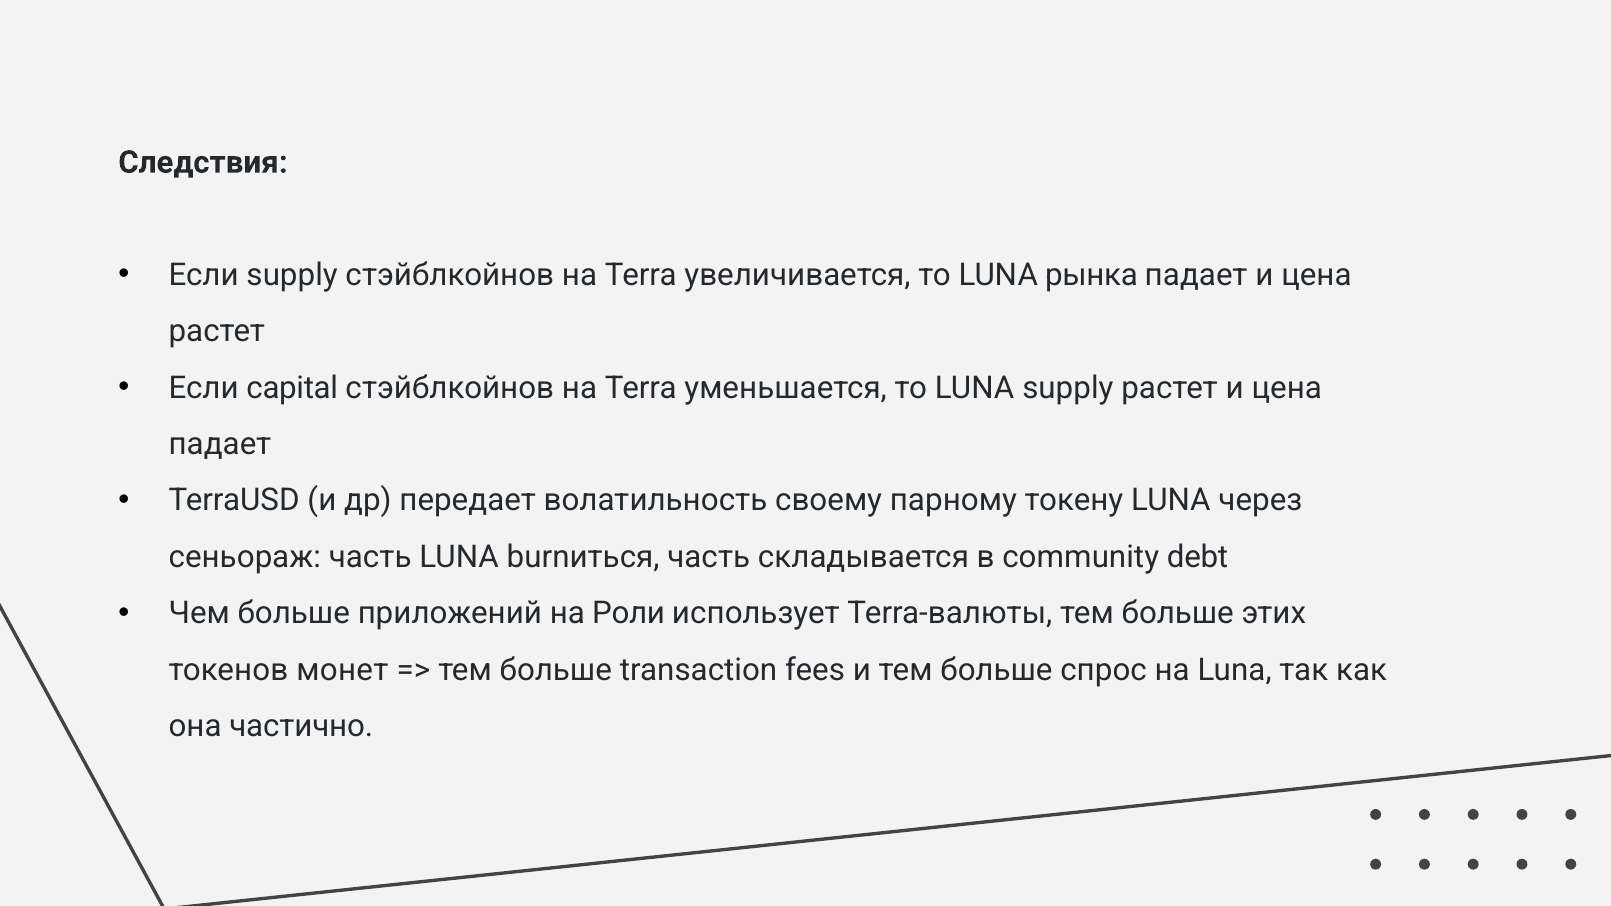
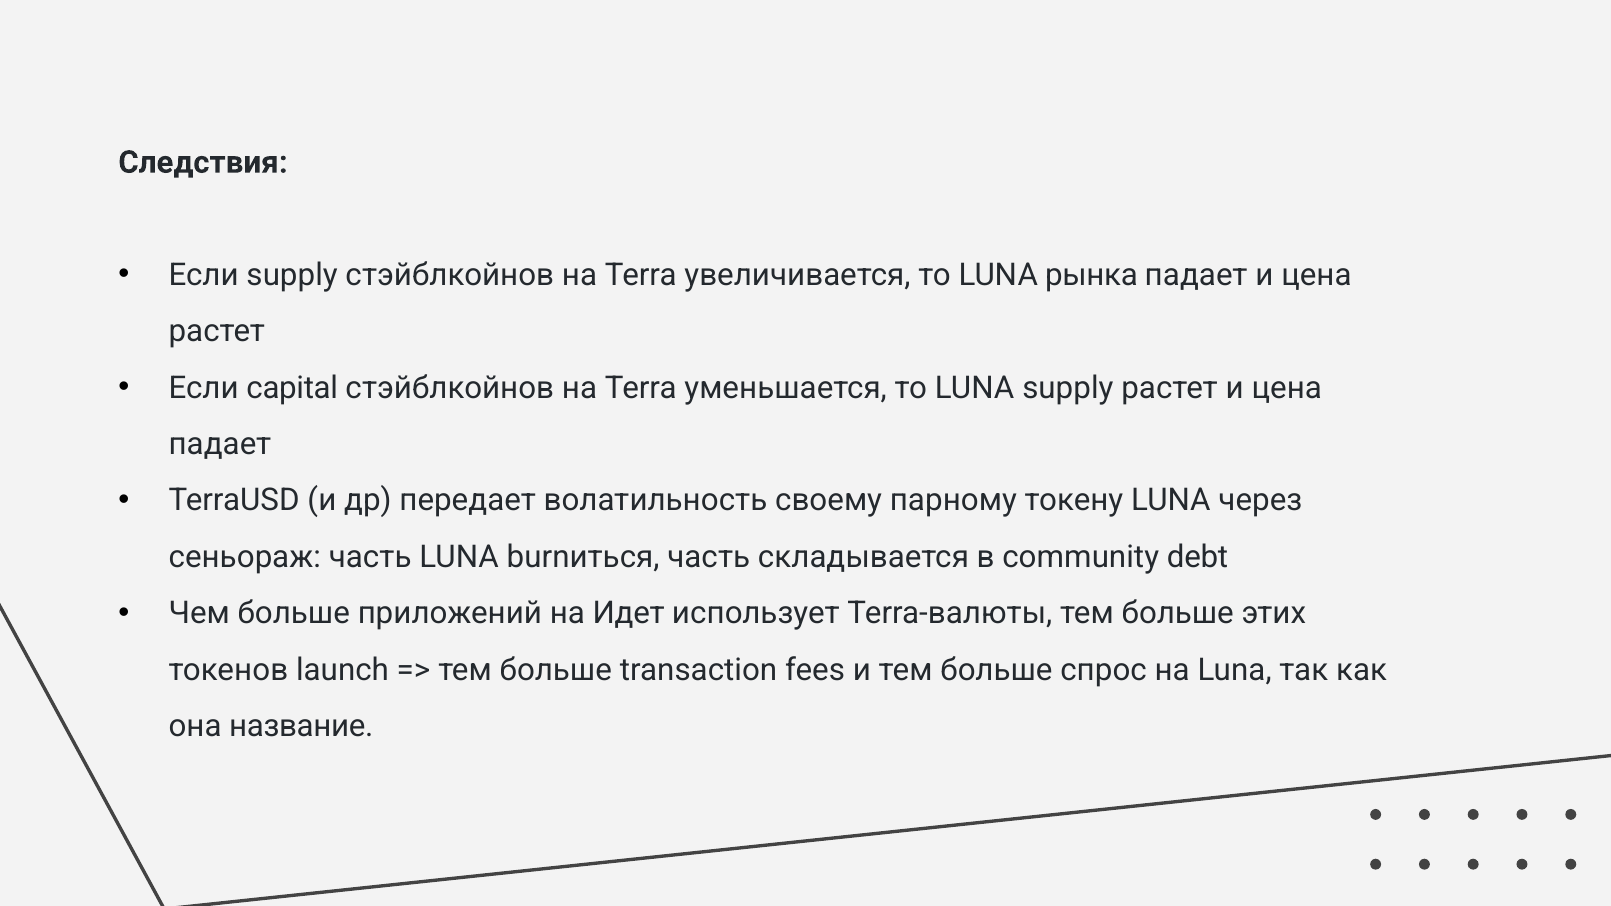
Роли: Роли -> Идет
монет: монет -> launch
частично: частично -> название
